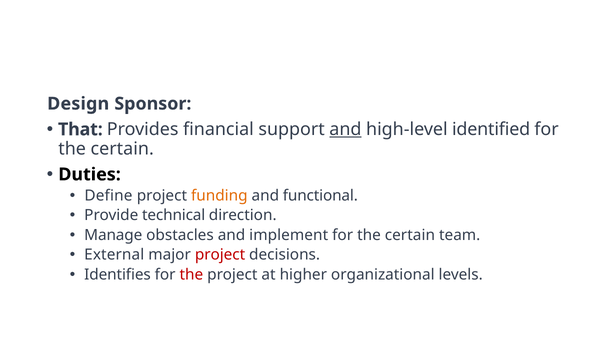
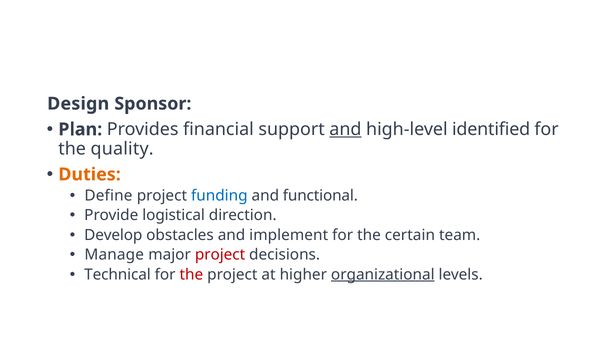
That: That -> Plan
certain at (122, 149): certain -> quality
Duties colour: black -> orange
funding colour: orange -> blue
technical: technical -> logistical
Manage: Manage -> Develop
External: External -> Manage
Identifies: Identifies -> Technical
organizational underline: none -> present
